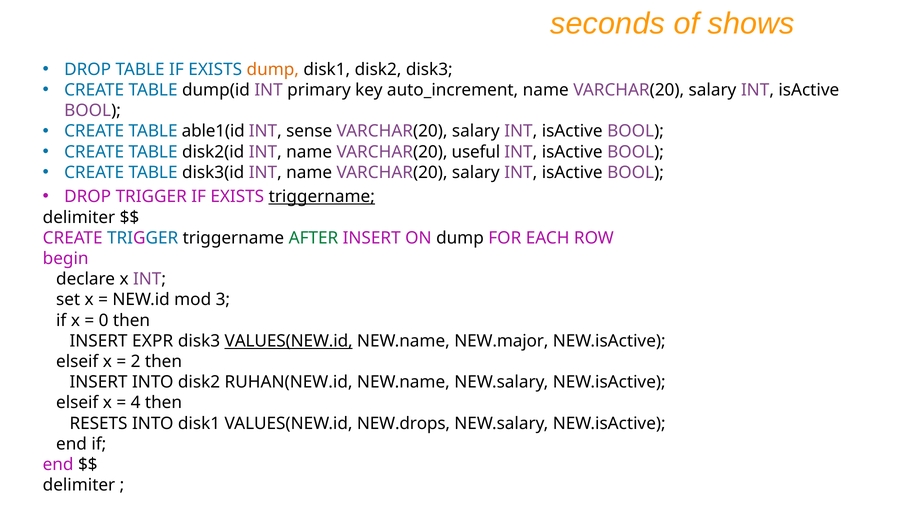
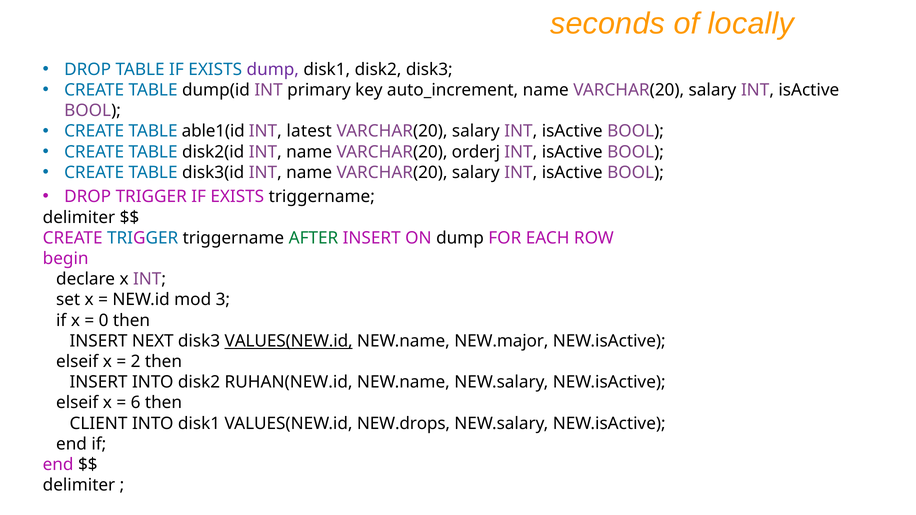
shows: shows -> locally
dump at (273, 70) colour: orange -> purple
sense: sense -> latest
useful: useful -> orderj
triggername at (322, 197) underline: present -> none
EXPR: EXPR -> NEXT
4: 4 -> 6
RESETS: RESETS -> CLIENT
